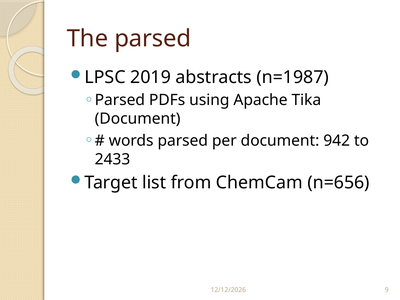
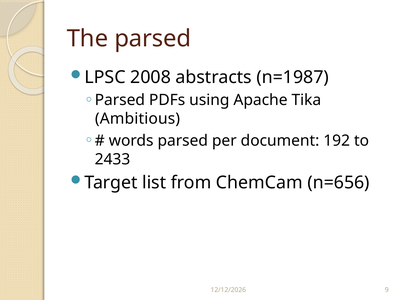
2019: 2019 -> 2008
Document at (138, 119): Document -> Ambitious
942: 942 -> 192
